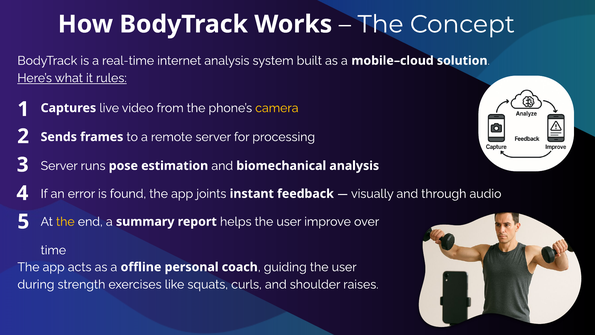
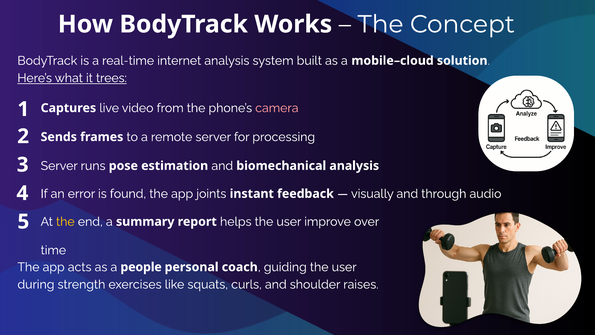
rules: rules -> trees
camera colour: yellow -> pink
offline: offline -> people
